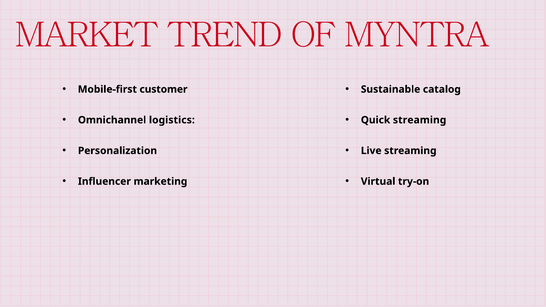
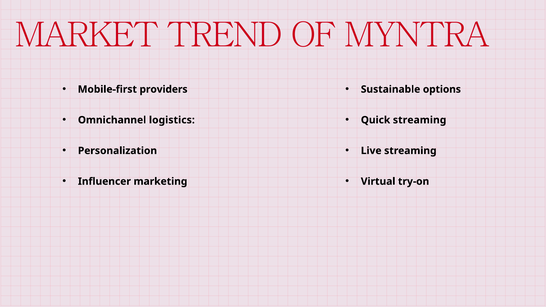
customer: customer -> providers
catalog: catalog -> options
